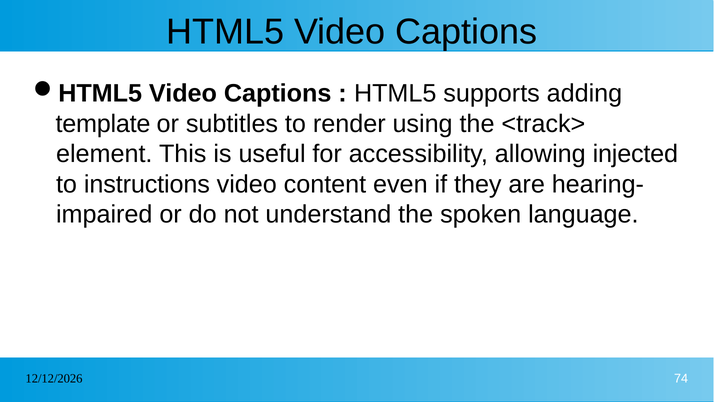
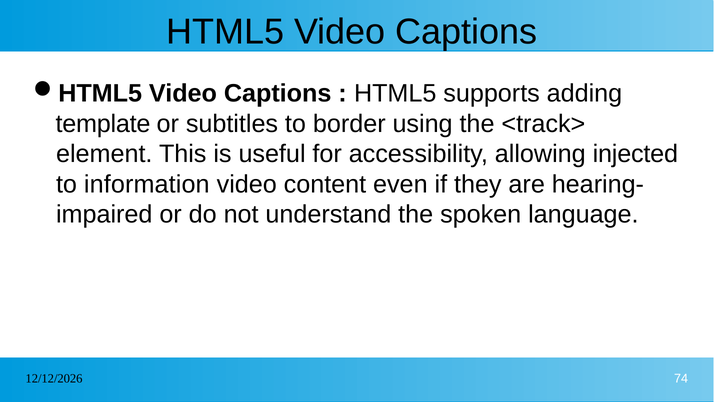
render: render -> border
instructions: instructions -> information
